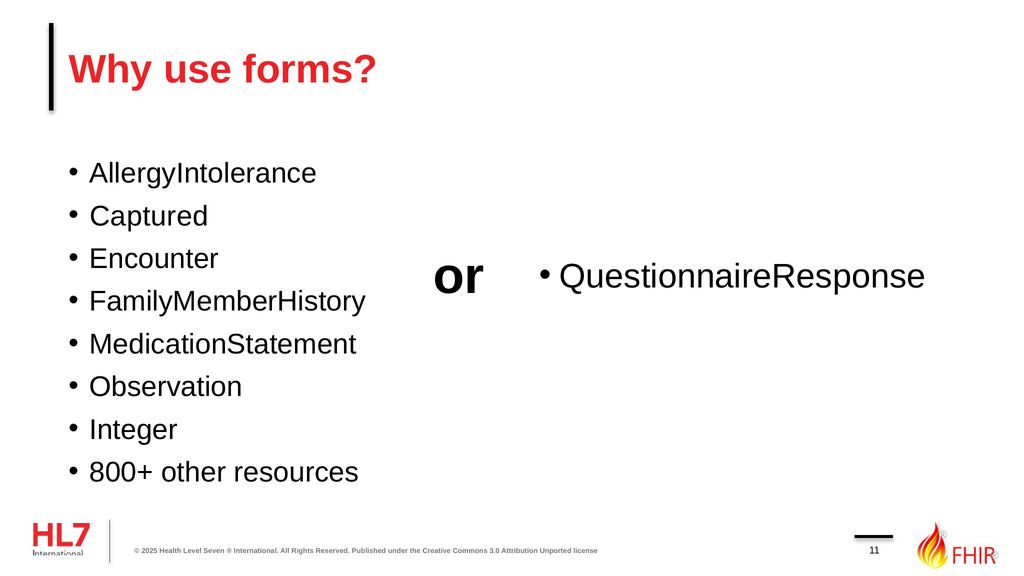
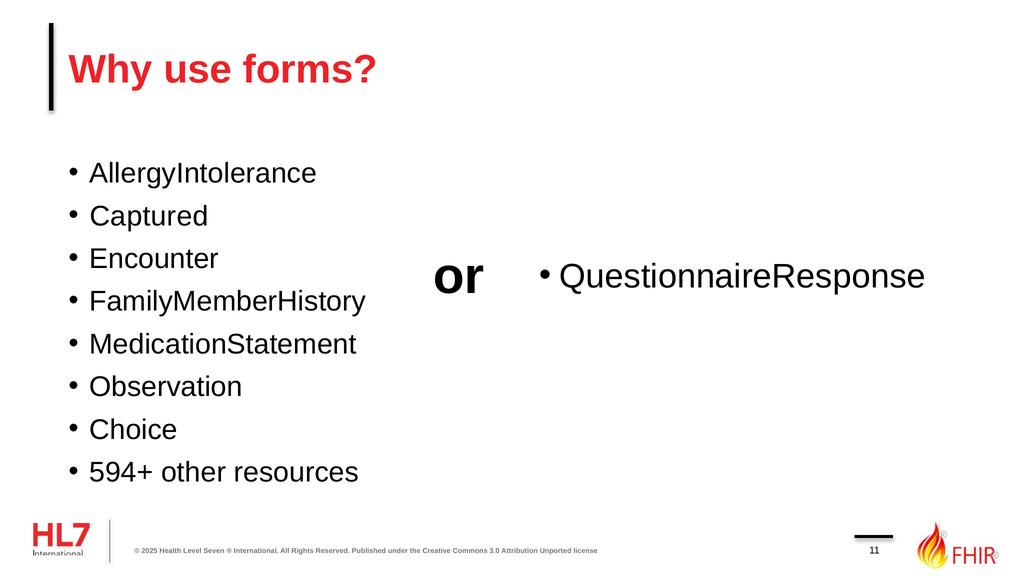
Integer: Integer -> Choice
800+: 800+ -> 594+
